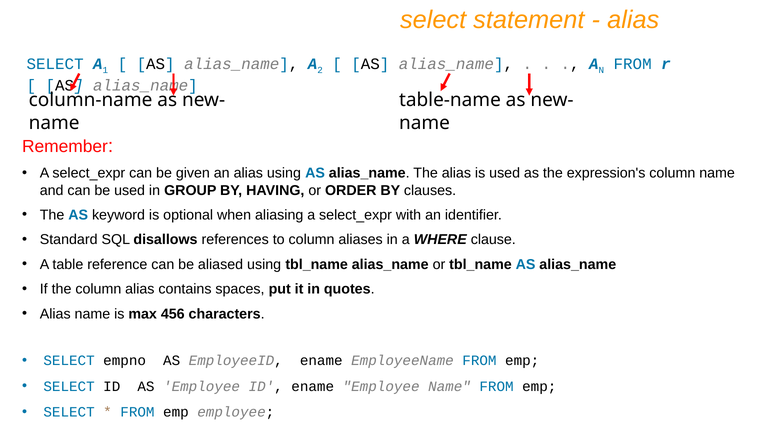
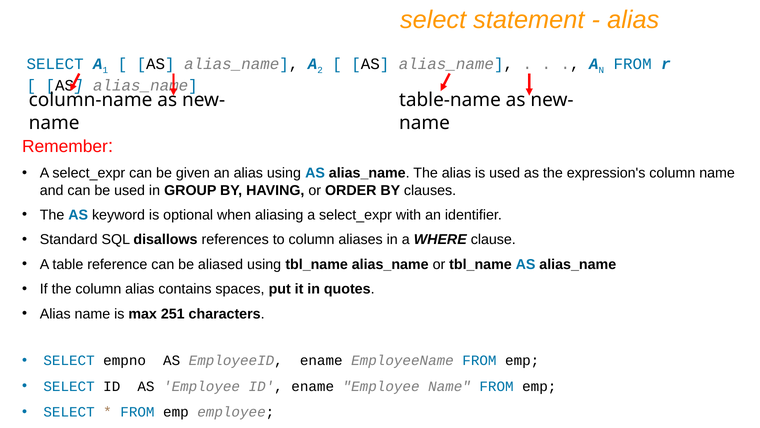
456: 456 -> 251
